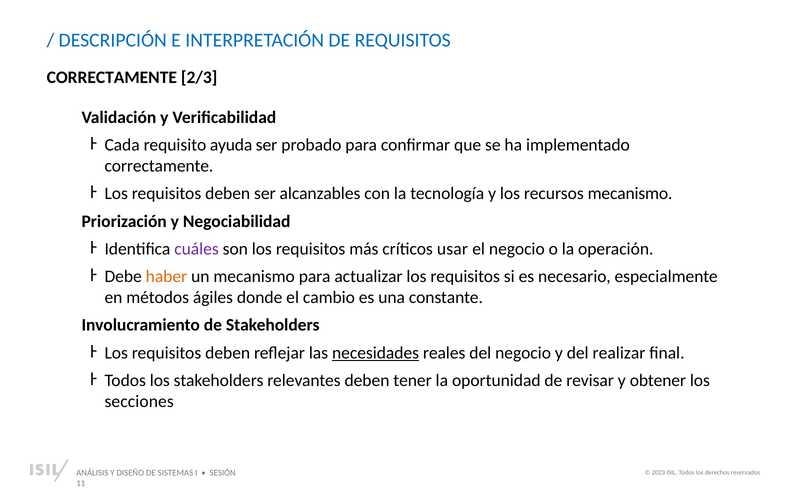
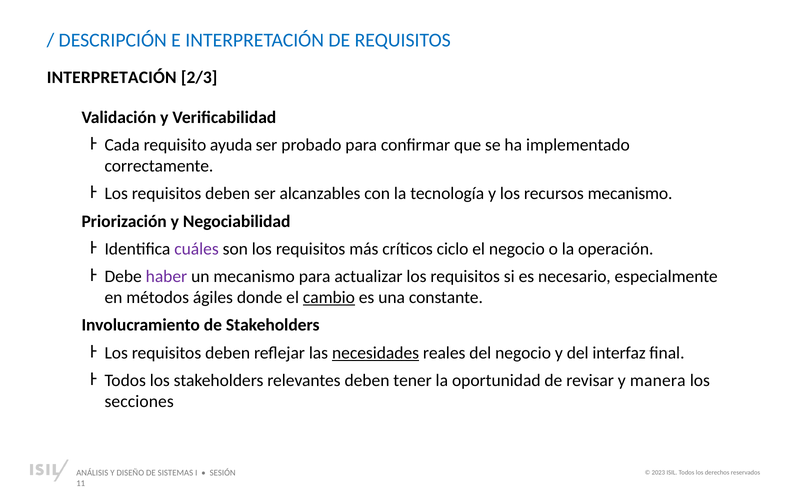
CORRECTAMENTE at (112, 78): CORRECTAMENTE -> INTERPRETACIÓN
usar: usar -> ciclo
haber colour: orange -> purple
cambio underline: none -> present
realizar: realizar -> interfaz
obtener: obtener -> manera
